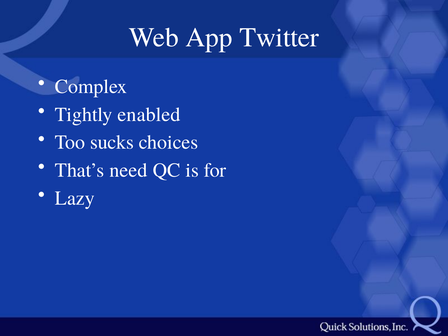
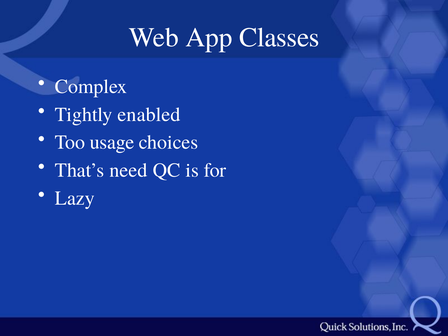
Twitter: Twitter -> Classes
sucks: sucks -> usage
